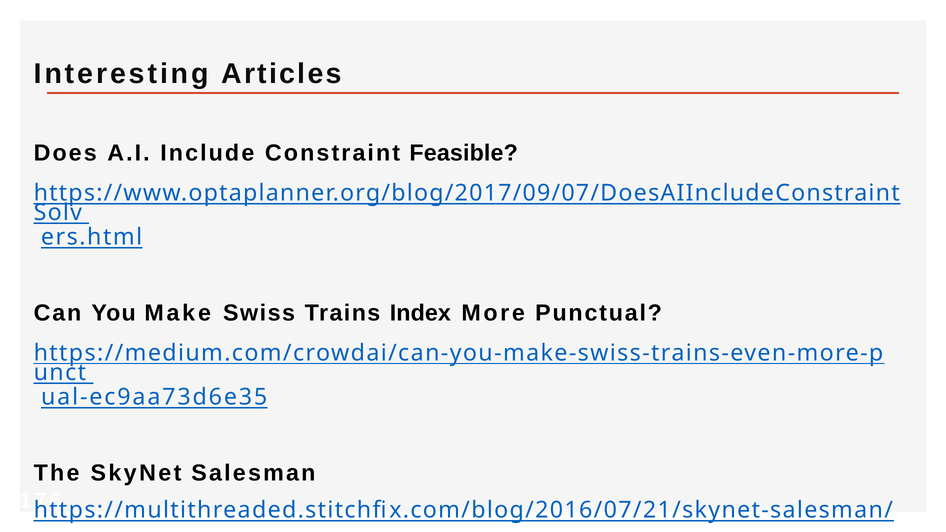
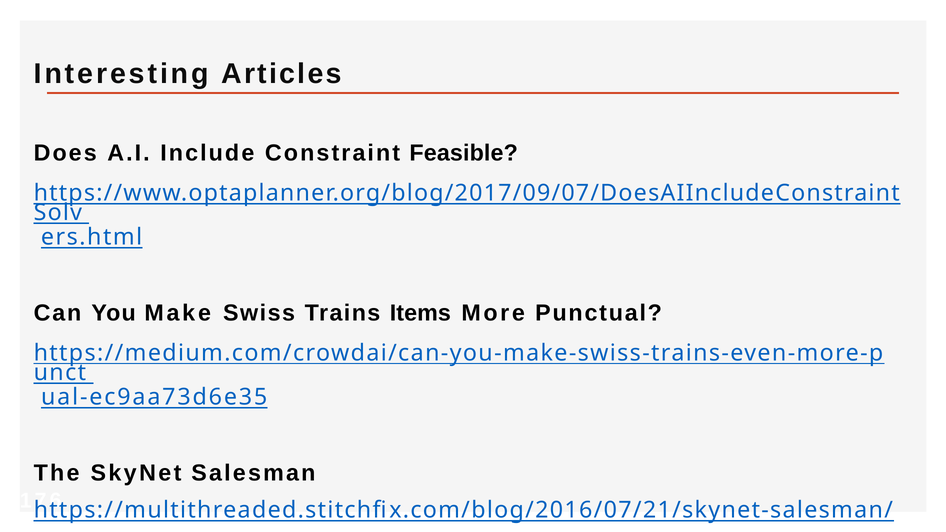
Index: Index -> Items
